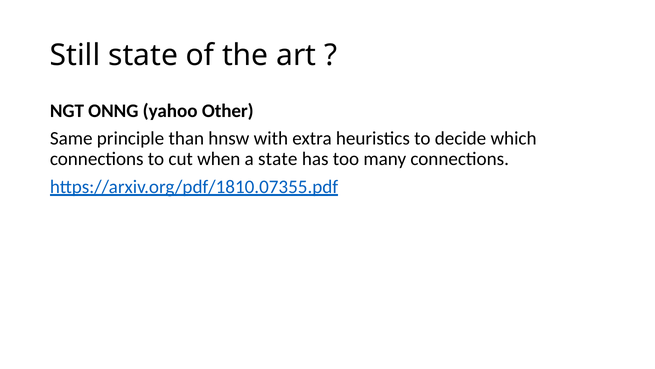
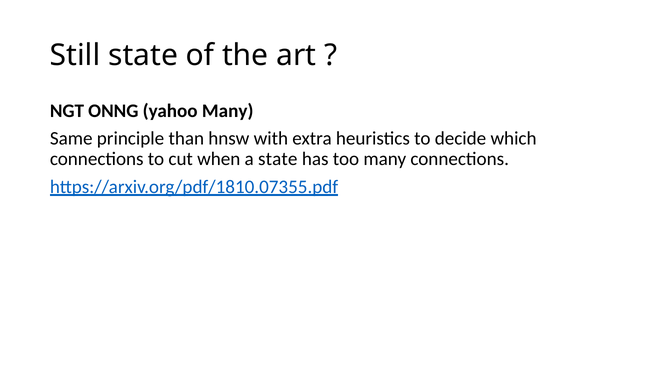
yahoo Other: Other -> Many
